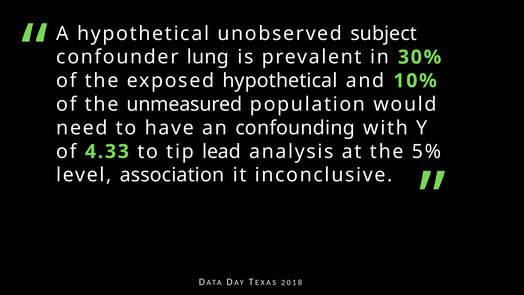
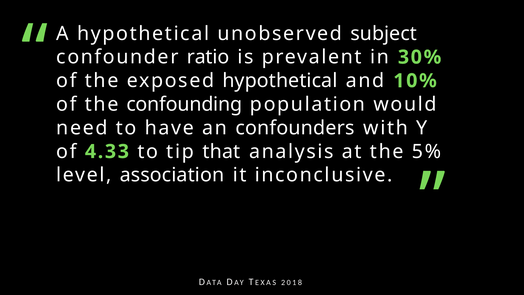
lung: lung -> ratio
unmeasured: unmeasured -> confounding
confounding: confounding -> confounders
lead: lead -> that
